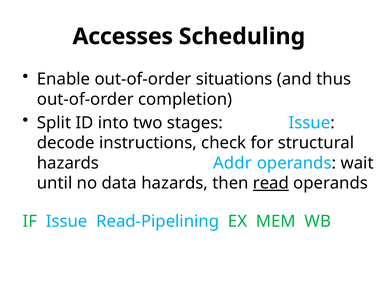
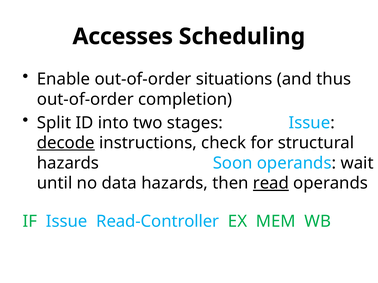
decode underline: none -> present
Addr: Addr -> Soon
Read-Pipelining: Read-Pipelining -> Read-Controller
